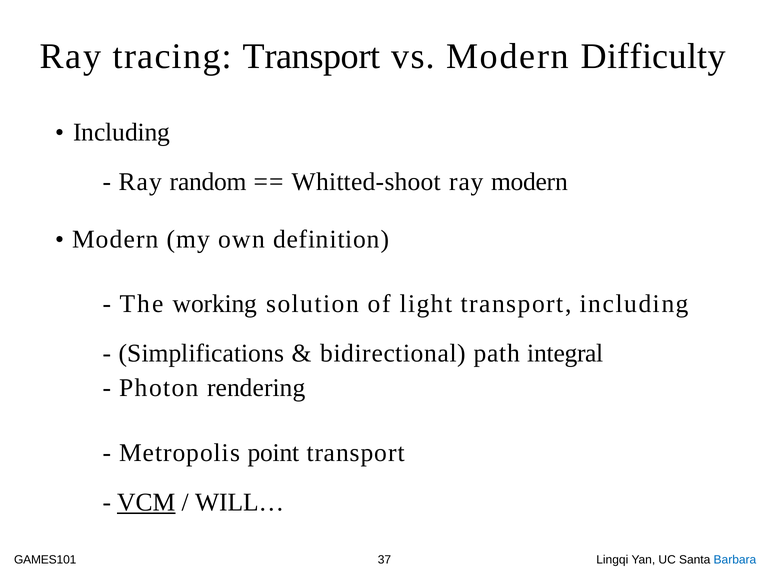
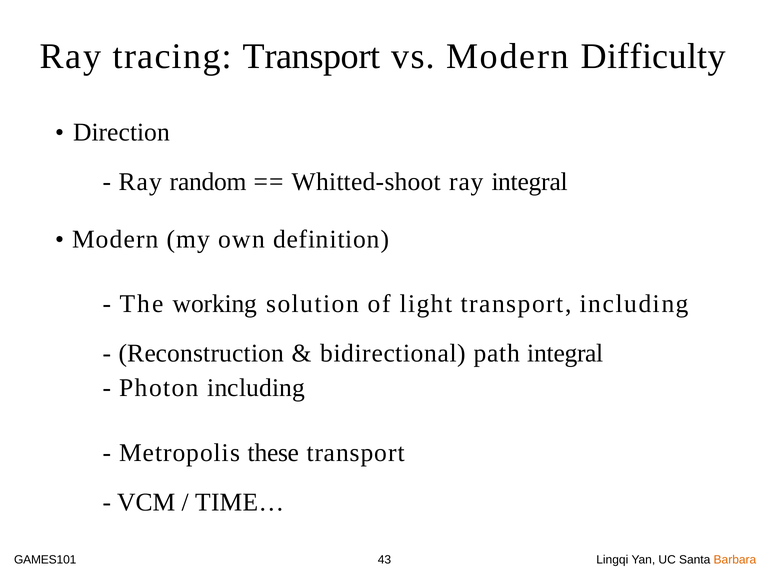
Including at (122, 133): Including -> Direction
ray modern: modern -> integral
Simplifications: Simplifications -> Reconstruction
Photon rendering: rendering -> including
point: point -> these
VCM underline: present -> none
WILL…: WILL… -> TIME…
37: 37 -> 43
Barbara colour: blue -> orange
